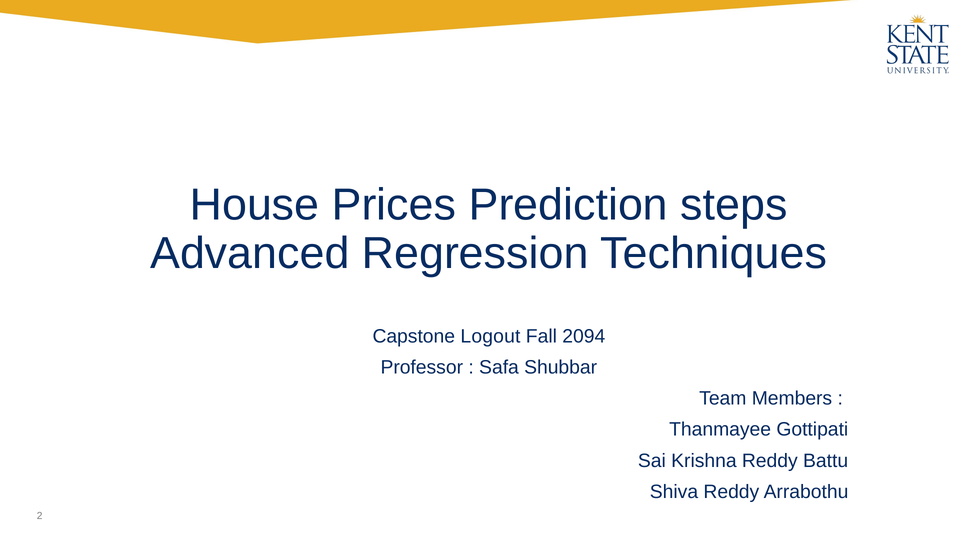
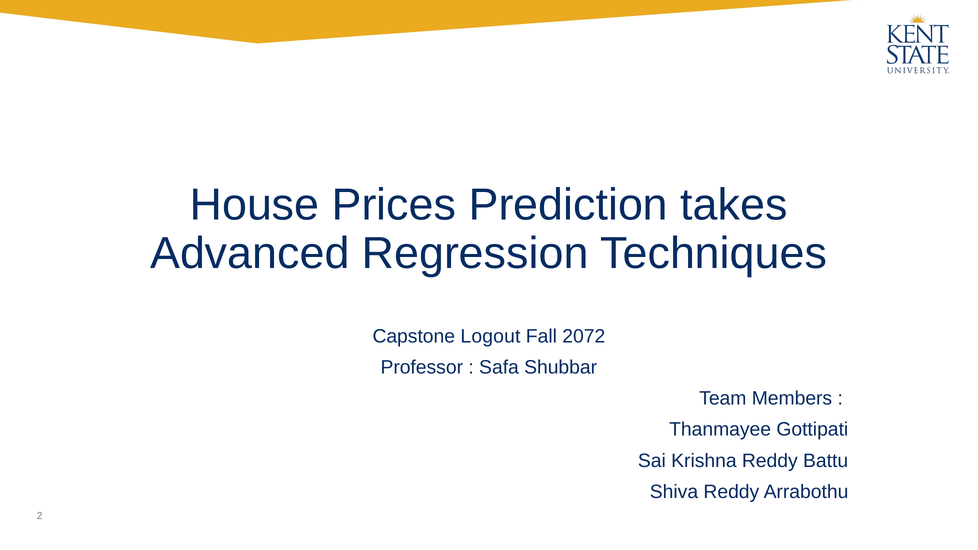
steps: steps -> takes
2094: 2094 -> 2072
